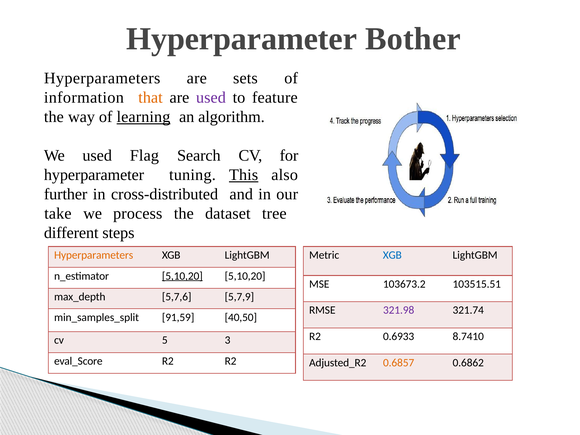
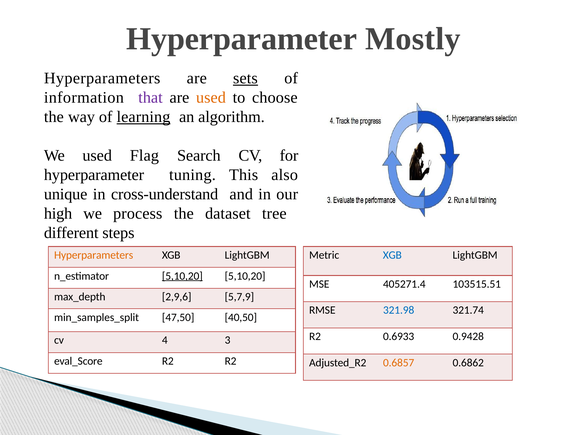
Bother: Bother -> Mostly
sets underline: none -> present
that colour: orange -> purple
used at (211, 97) colour: purple -> orange
feature: feature -> choose
This underline: present -> none
further: further -> unique
cross-distributed: cross-distributed -> cross-understand
take: take -> high
103673.2: 103673.2 -> 405271.4
5,7,6: 5,7,6 -> 2,9,6
321.98 colour: purple -> blue
91,59: 91,59 -> 47,50
8.7410: 8.7410 -> 0.9428
5: 5 -> 4
